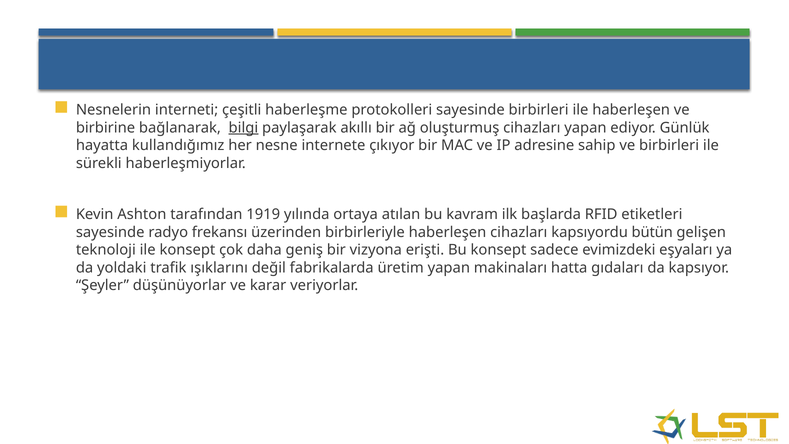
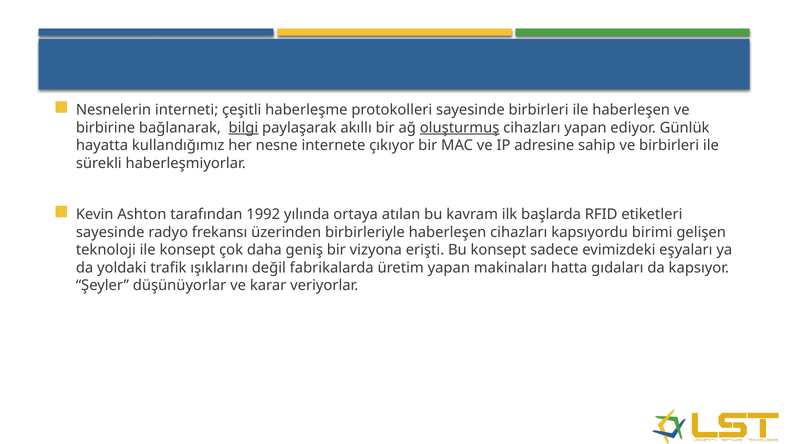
oluşturmuş underline: none -> present
1919: 1919 -> 1992
bütün: bütün -> birimi
